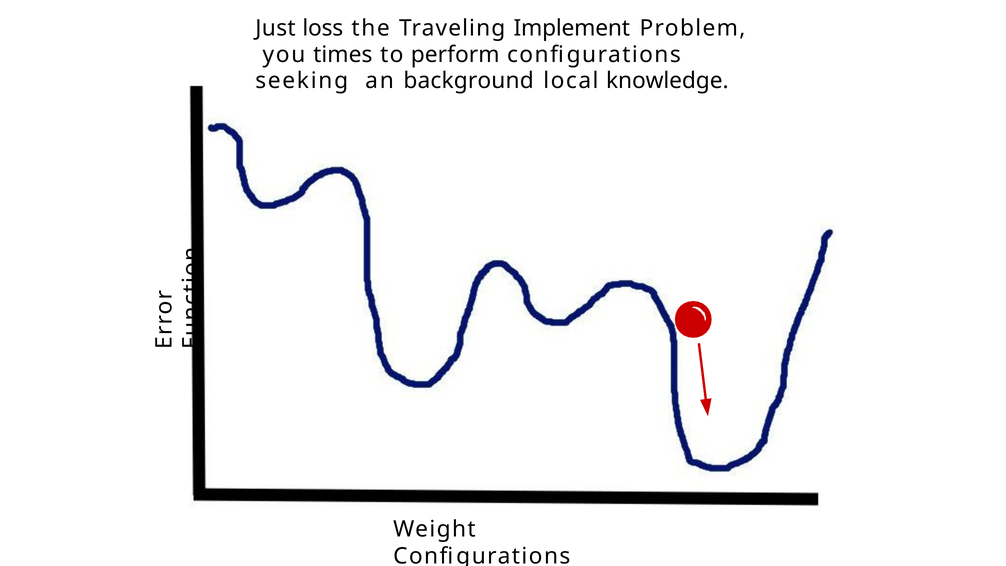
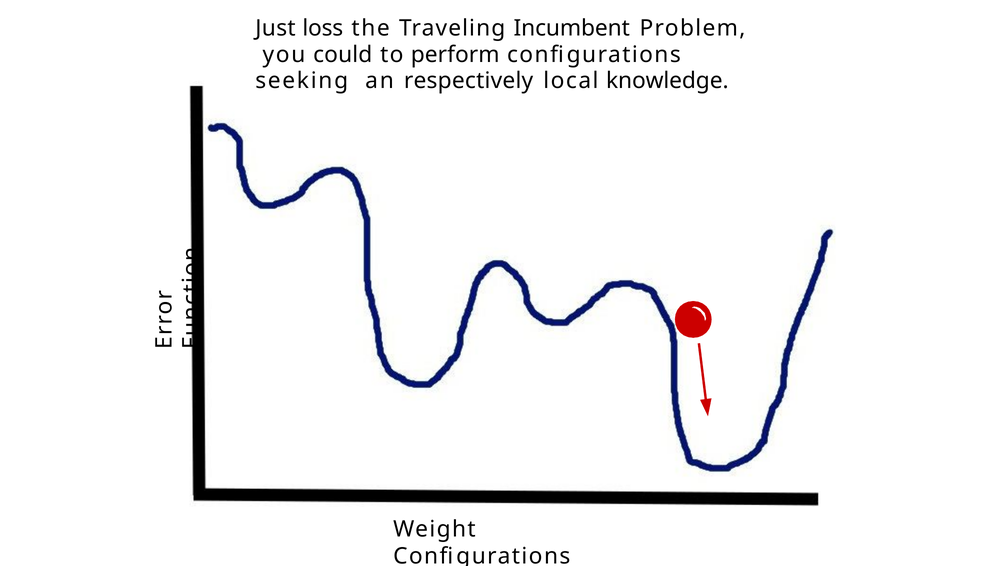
Implement: Implement -> Incumbent
times: times -> could
background: background -> respectively
